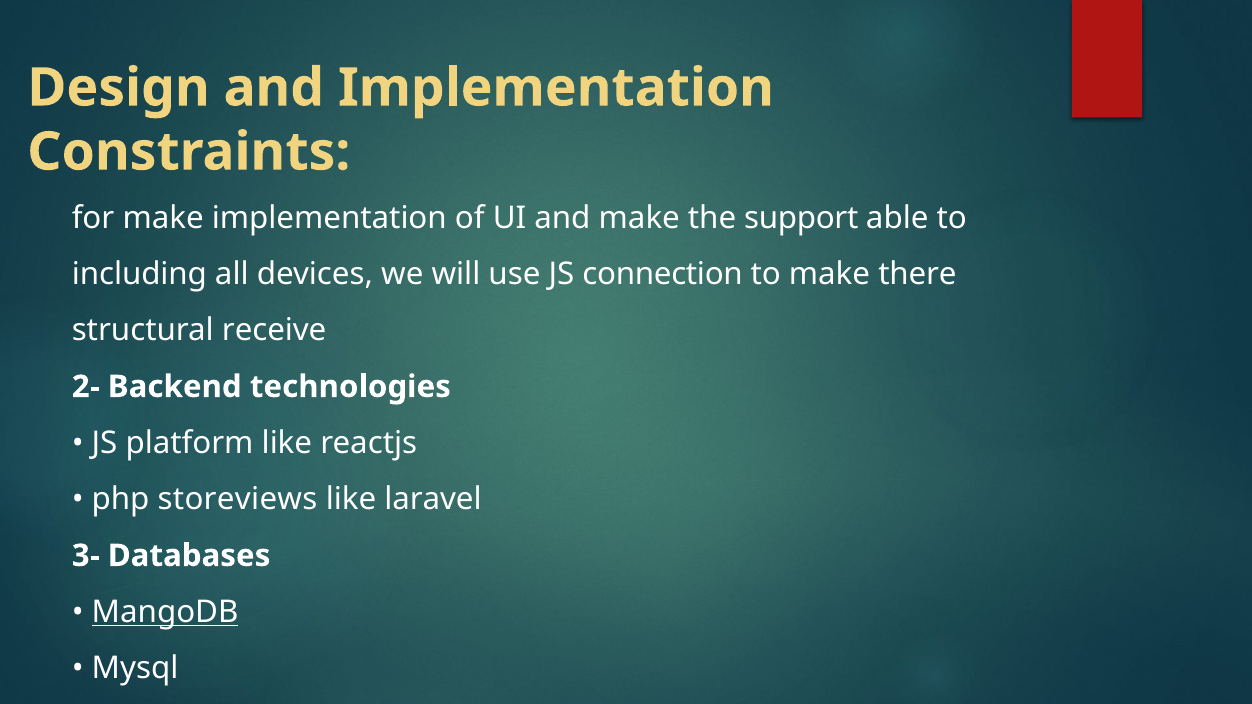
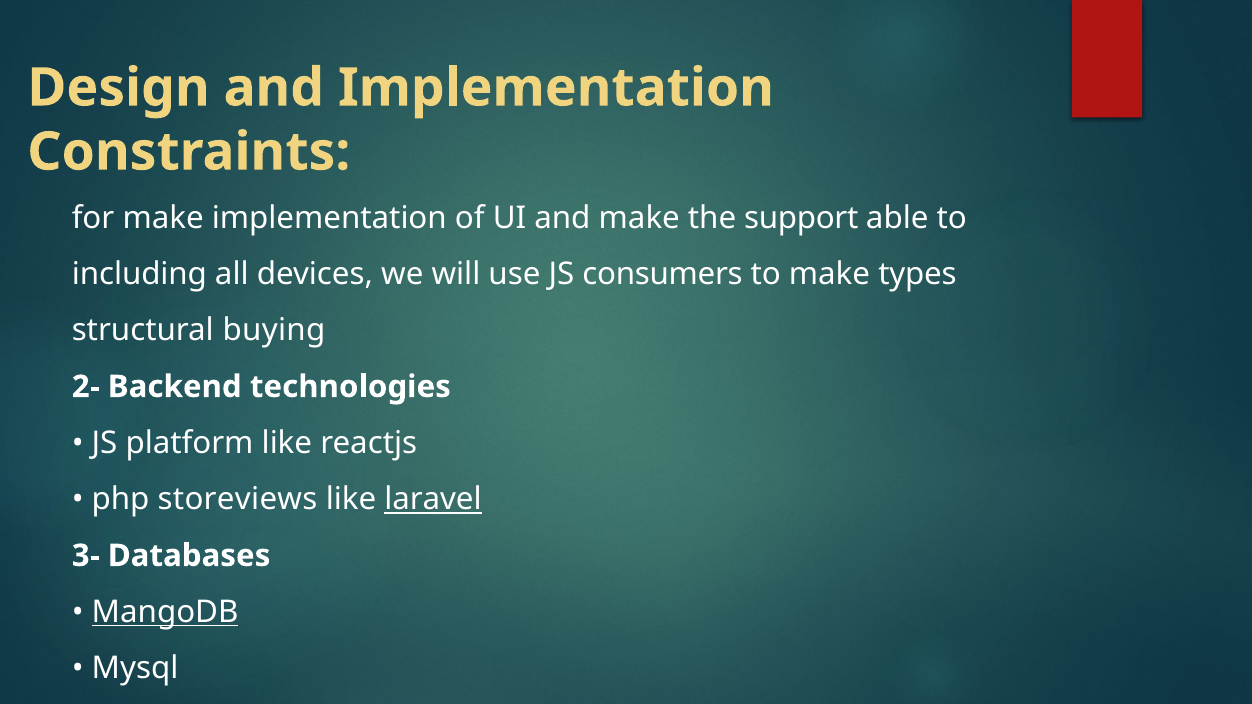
connection: connection -> consumers
there: there -> types
receive: receive -> buying
laravel underline: none -> present
